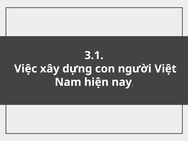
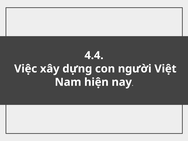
3.1: 3.1 -> 4.4
